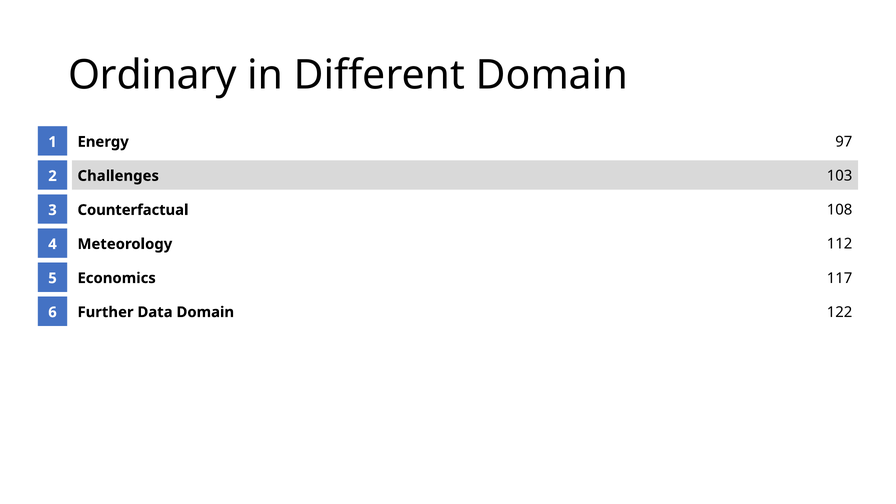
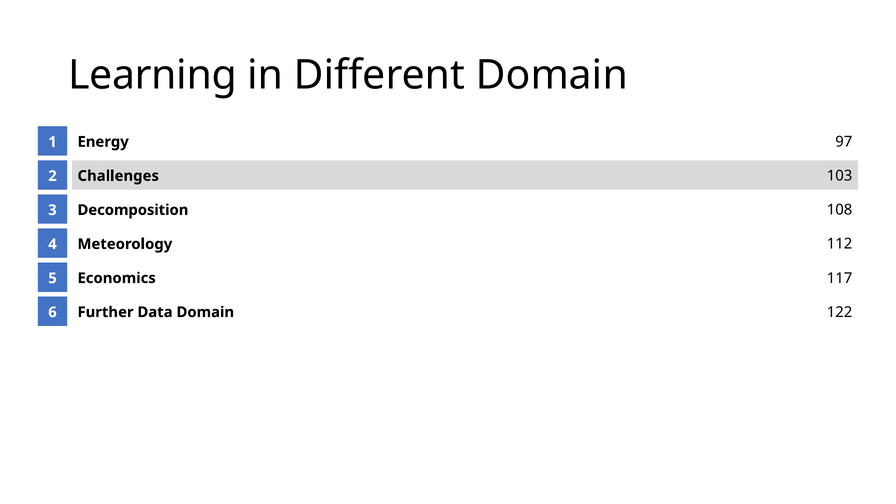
Ordinary: Ordinary -> Learning
Counterfactual: Counterfactual -> Decomposition
